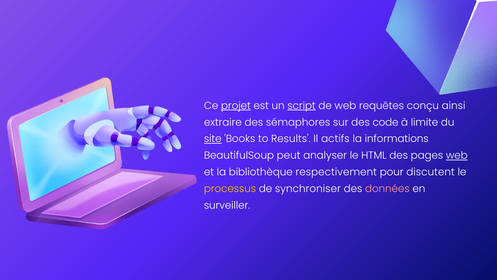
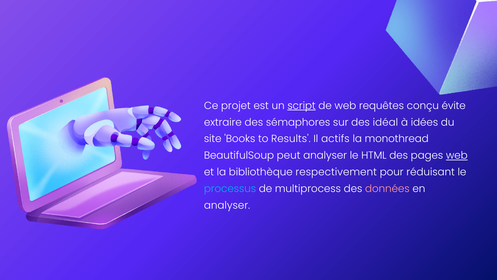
projet underline: present -> none
ainsi: ainsi -> évite
code: code -> idéal
limite: limite -> idées
site underline: present -> none
informations: informations -> monothread
discutent: discutent -> réduisant
processus colour: yellow -> light blue
synchroniser: synchroniser -> multiprocess
surveiller at (227, 205): surveiller -> analyser
